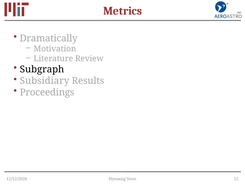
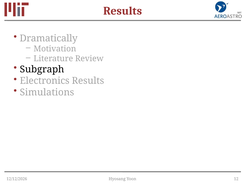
Metrics at (123, 11): Metrics -> Results
Subsidiary: Subsidiary -> Electronics
Proceedings: Proceedings -> Simulations
